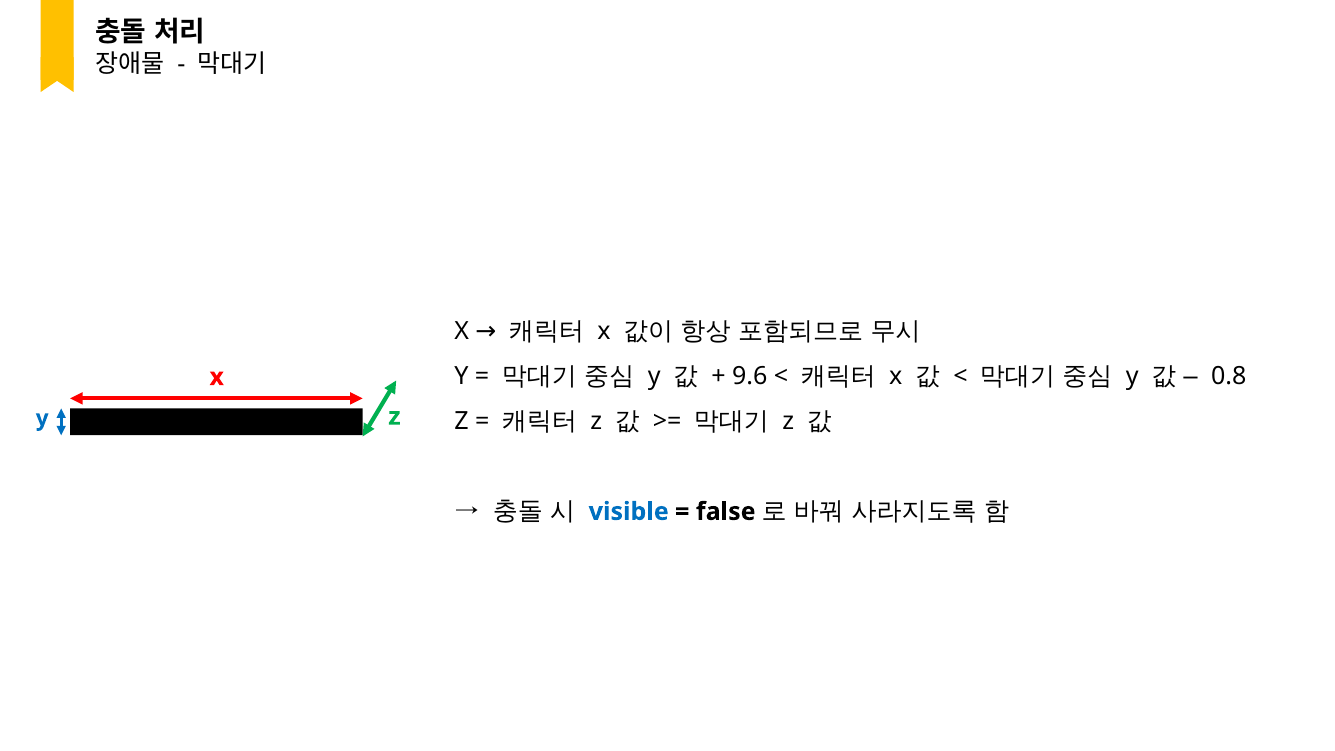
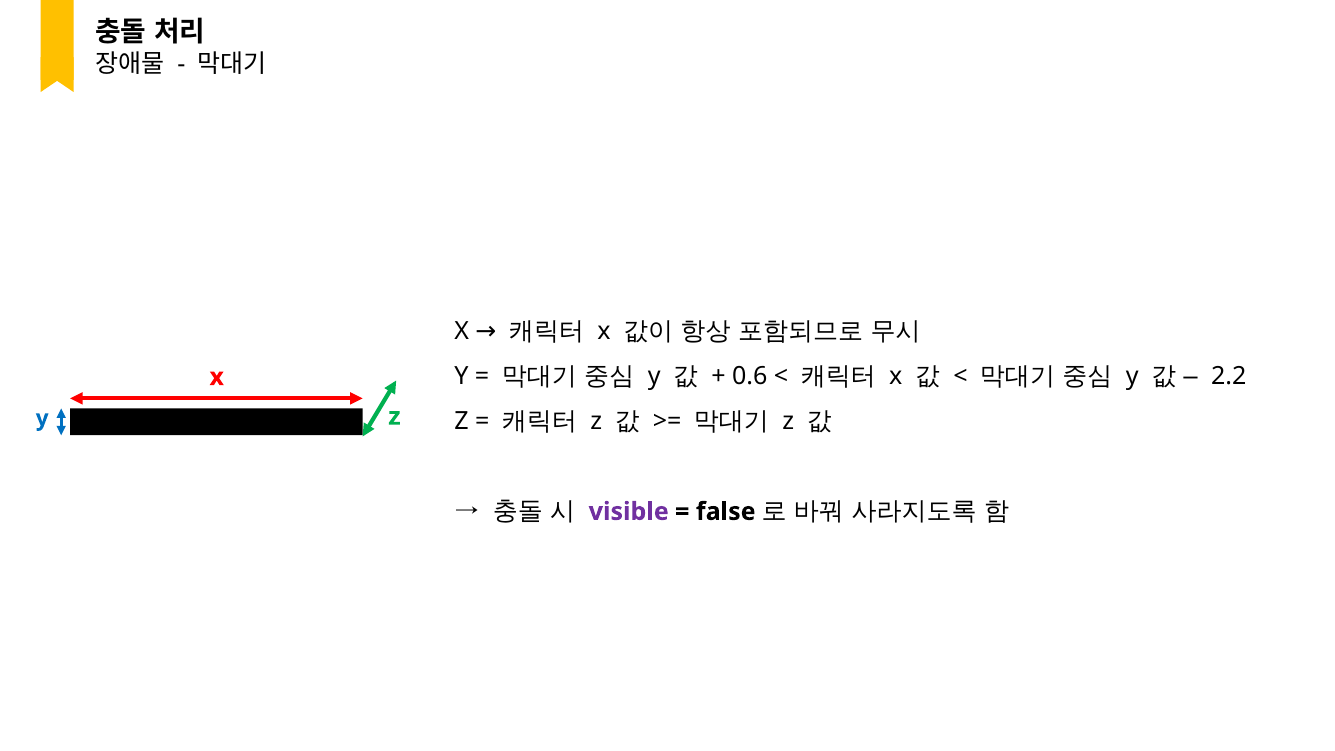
9.6: 9.6 -> 0.6
0.8: 0.8 -> 2.2
visible colour: blue -> purple
